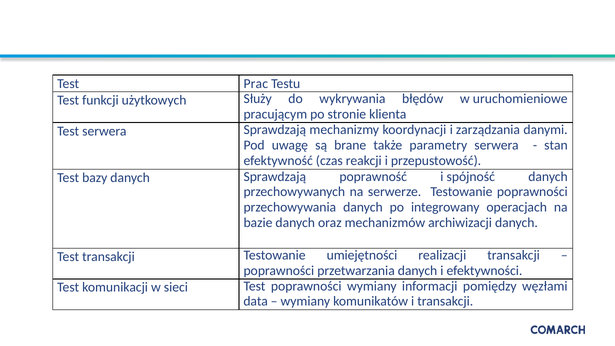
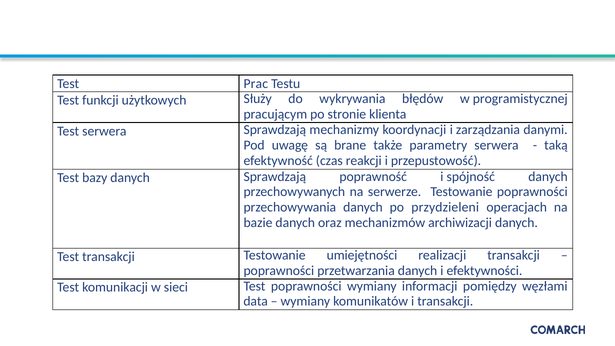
uruchomieniowe: uruchomieniowe -> programistycznej
stan: stan -> taką
integrowany: integrowany -> przydzieleni
